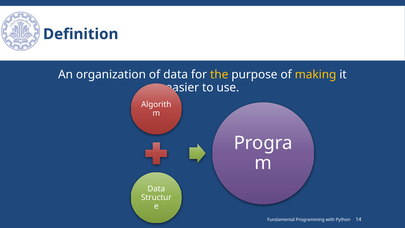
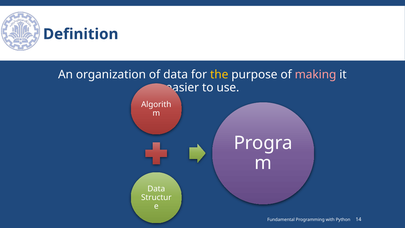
making colour: yellow -> pink
